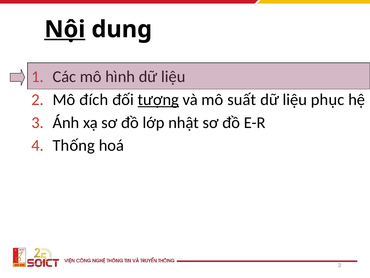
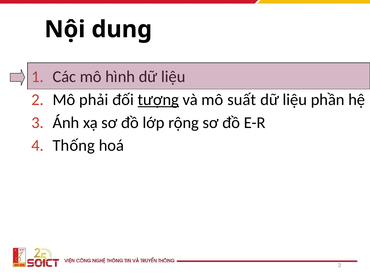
Nội underline: present -> none
đích: đích -> phải
phục: phục -> phần
nhật: nhật -> rộng
